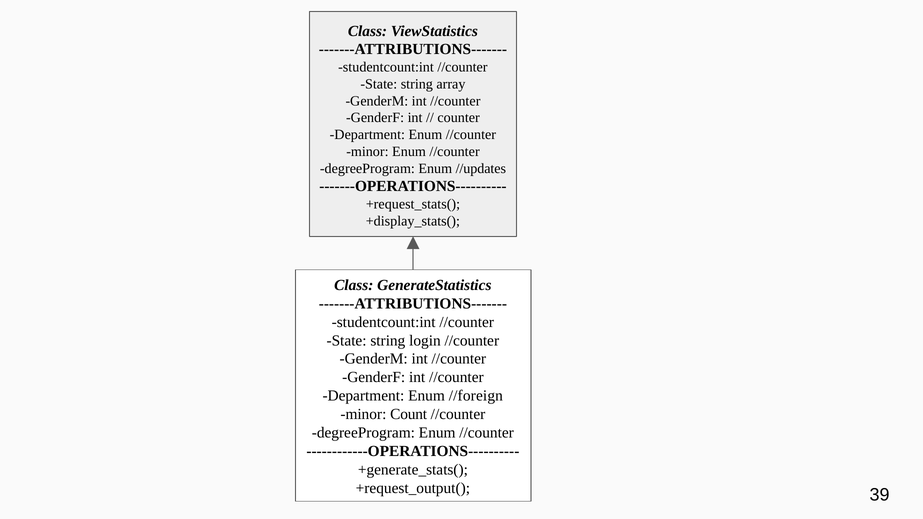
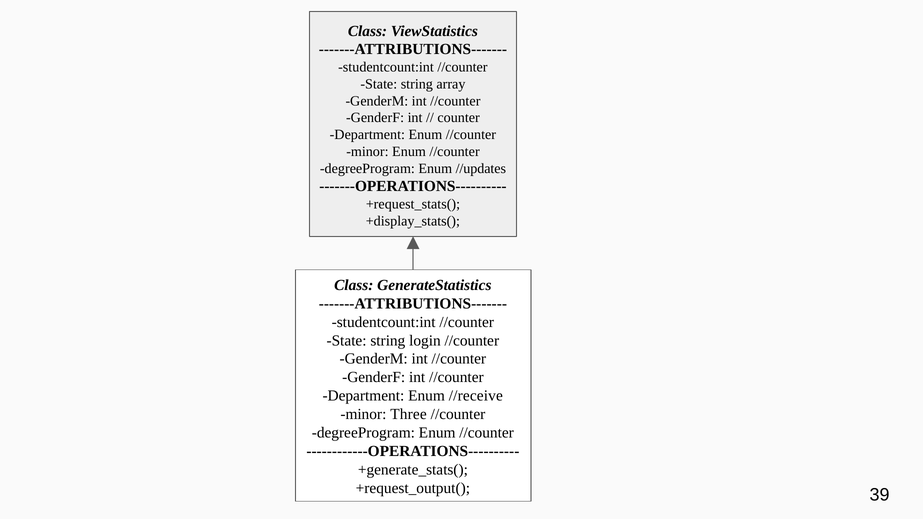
//foreign: //foreign -> //receive
Count: Count -> Three
